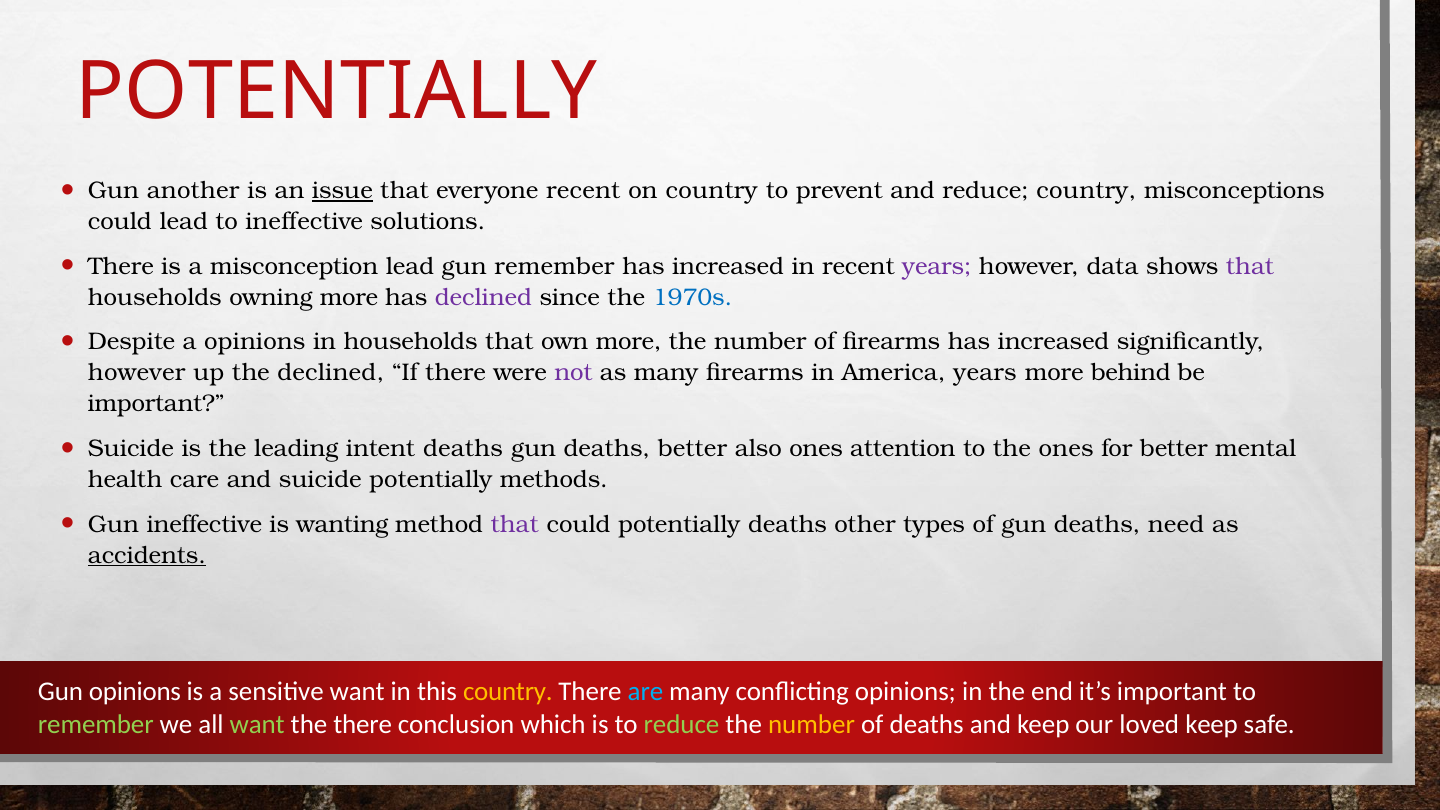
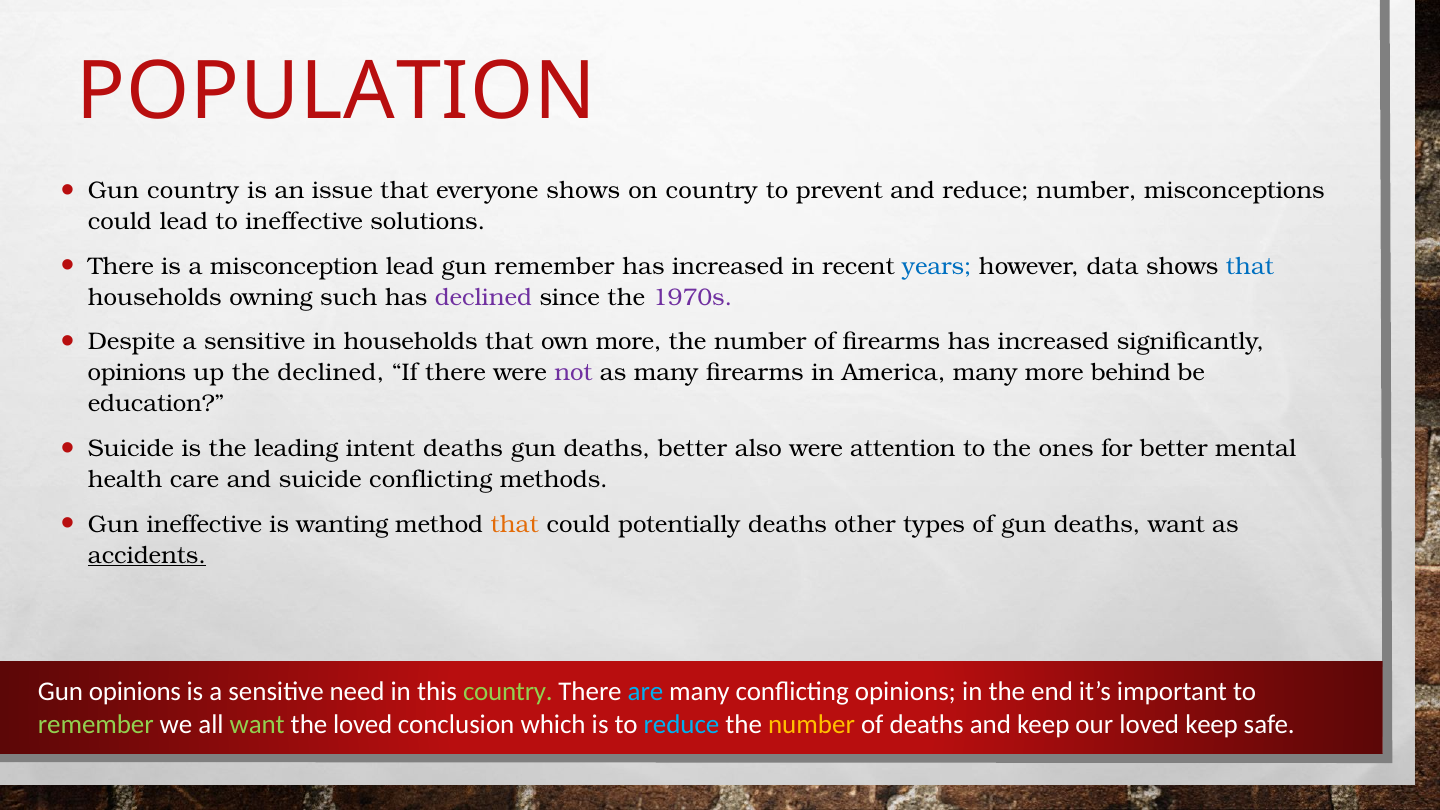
POTENTIALLY at (336, 92): POTENTIALLY -> POPULATION
Gun another: another -> country
issue underline: present -> none
everyone recent: recent -> shows
reduce country: country -> number
years at (937, 266) colour: purple -> blue
that at (1250, 266) colour: purple -> blue
owning more: more -> such
1970s colour: blue -> purple
Despite a opinions: opinions -> sensitive
however at (137, 373): however -> opinions
America years: years -> many
important at (156, 404): important -> education
also ones: ones -> were
suicide potentially: potentially -> conflicting
that at (515, 524) colour: purple -> orange
deaths need: need -> want
sensitive want: want -> need
country at (508, 692) colour: yellow -> light green
the there: there -> loved
reduce at (682, 724) colour: light green -> light blue
